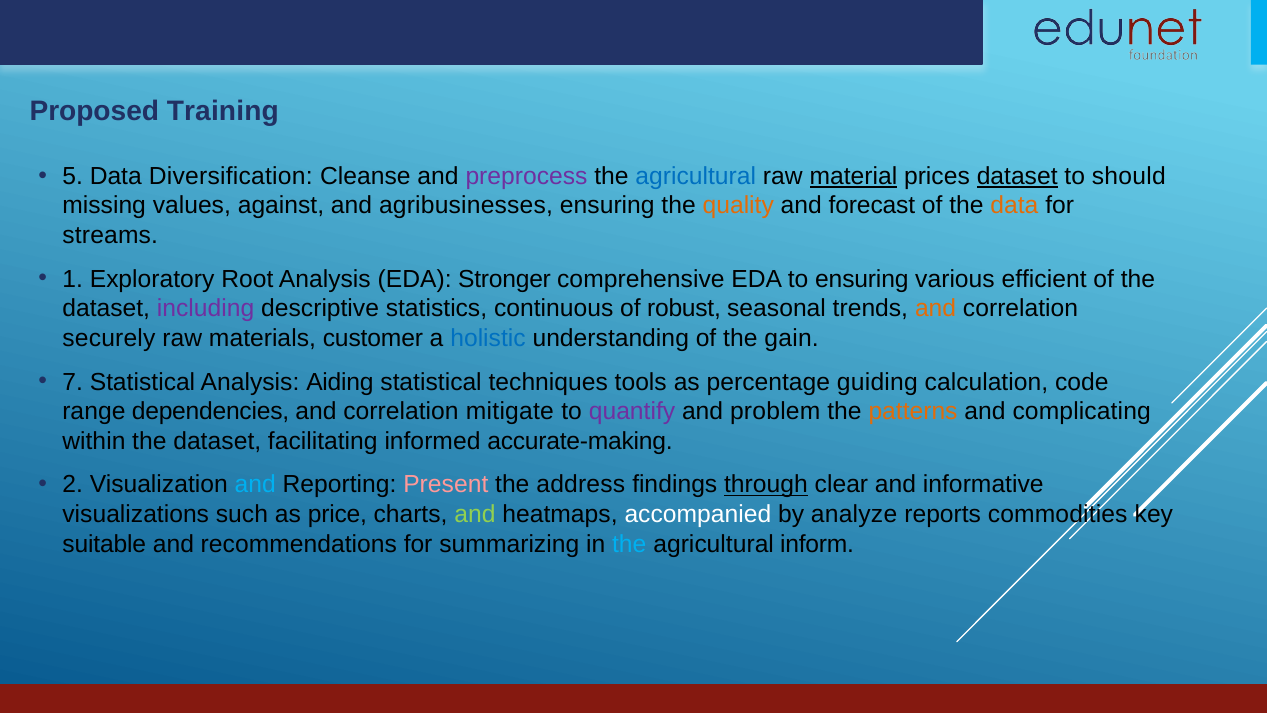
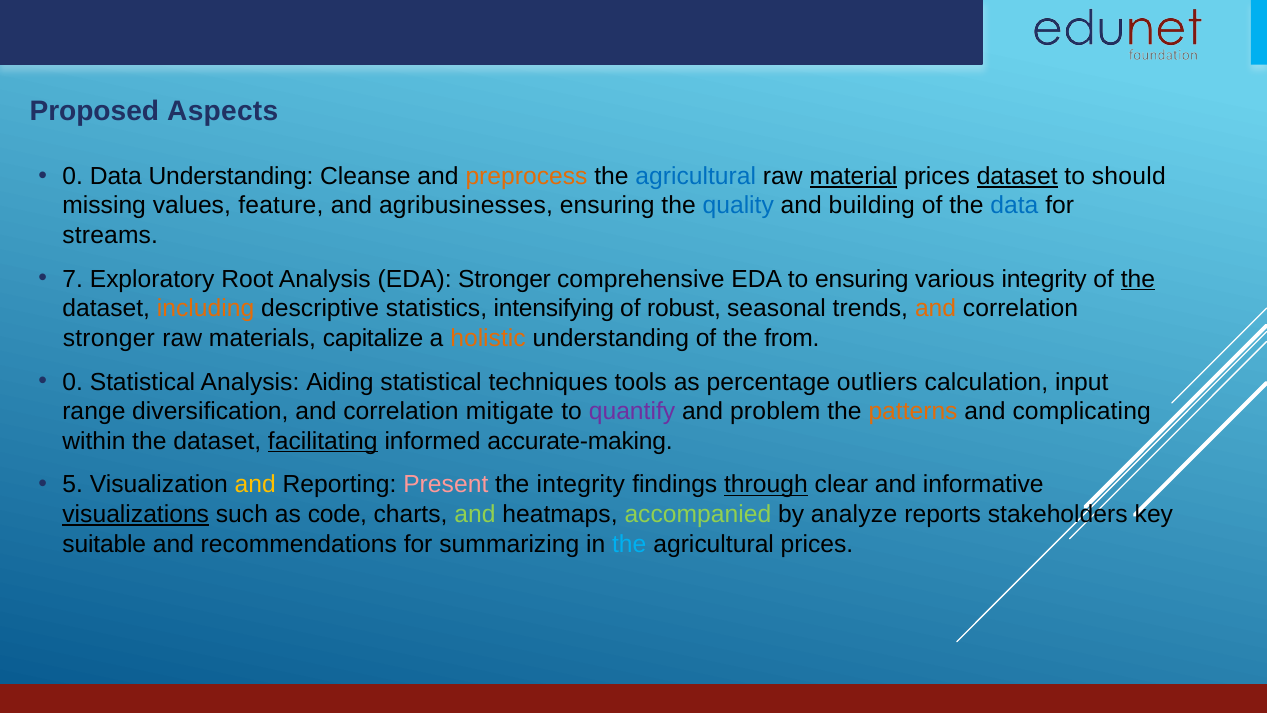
Training: Training -> Aspects
5 at (73, 176): 5 -> 0
Data Diversification: Diversification -> Understanding
preprocess colour: purple -> orange
against: against -> feature
quality colour: orange -> blue
forecast: forecast -> building
data at (1014, 206) colour: orange -> blue
1: 1 -> 7
various efficient: efficient -> integrity
the at (1138, 279) underline: none -> present
including colour: purple -> orange
continuous: continuous -> intensifying
securely at (109, 338): securely -> stronger
customer: customer -> capitalize
holistic colour: blue -> orange
gain: gain -> from
7 at (73, 382): 7 -> 0
guiding: guiding -> outliers
code: code -> input
dependencies: dependencies -> diversification
facilitating underline: none -> present
2: 2 -> 5
and at (255, 485) colour: light blue -> yellow
the address: address -> integrity
visualizations underline: none -> present
price: price -> code
accompanied colour: white -> light green
commodities: commodities -> stakeholders
agricultural inform: inform -> prices
